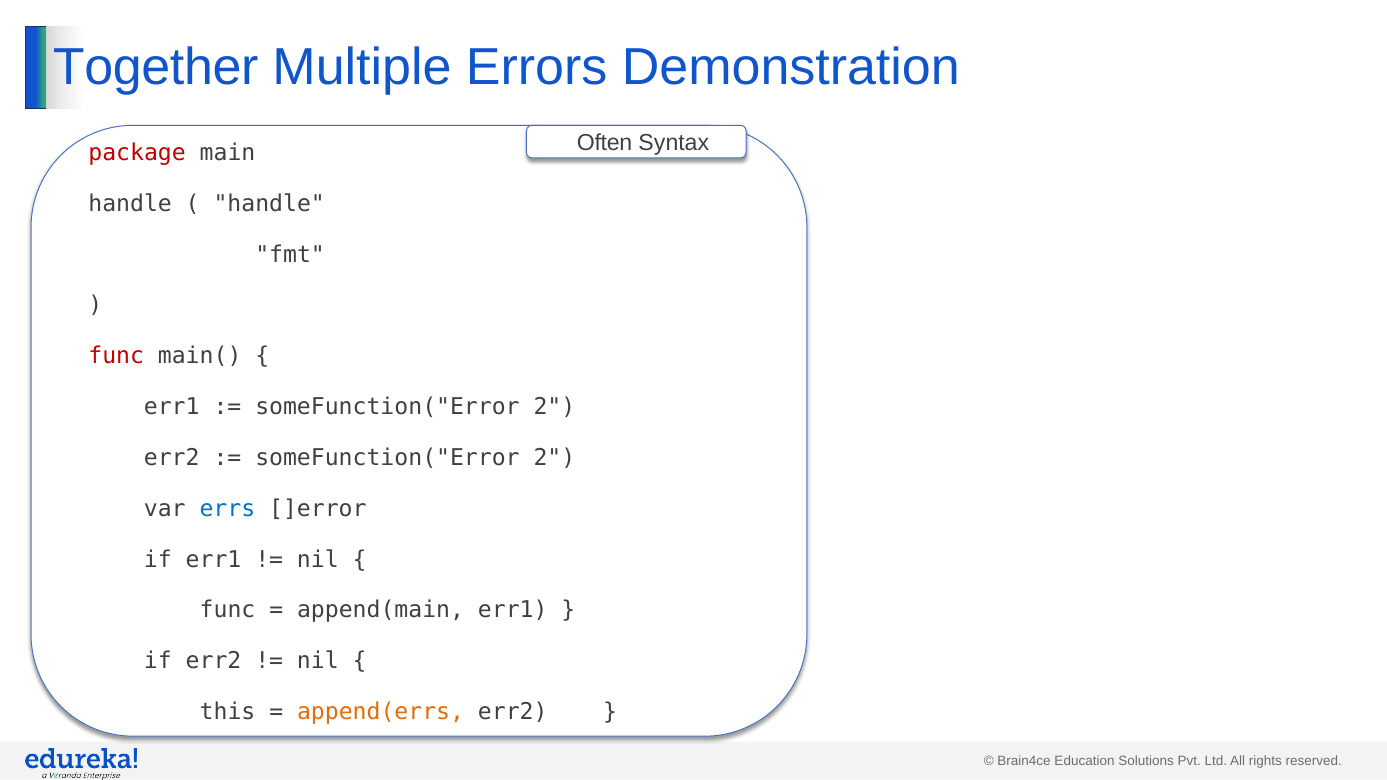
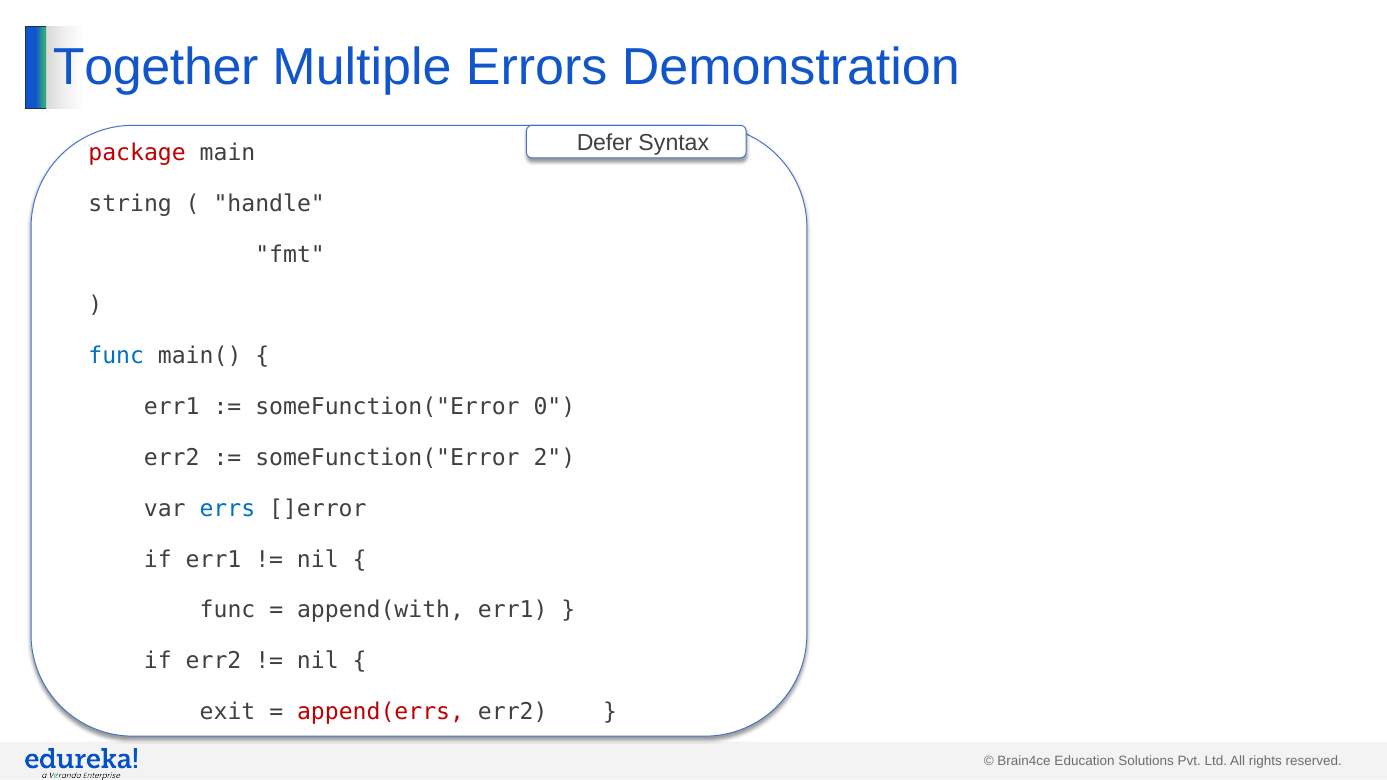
Often: Often -> Defer
handle at (130, 204): handle -> string
func at (116, 356) colour: red -> blue
2 at (554, 407): 2 -> 0
append(main: append(main -> append(with
this: this -> exit
append(errs colour: orange -> red
